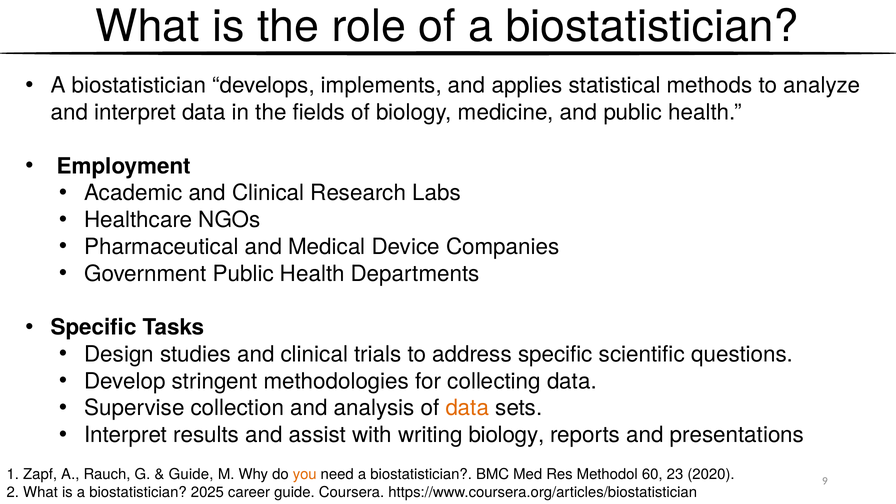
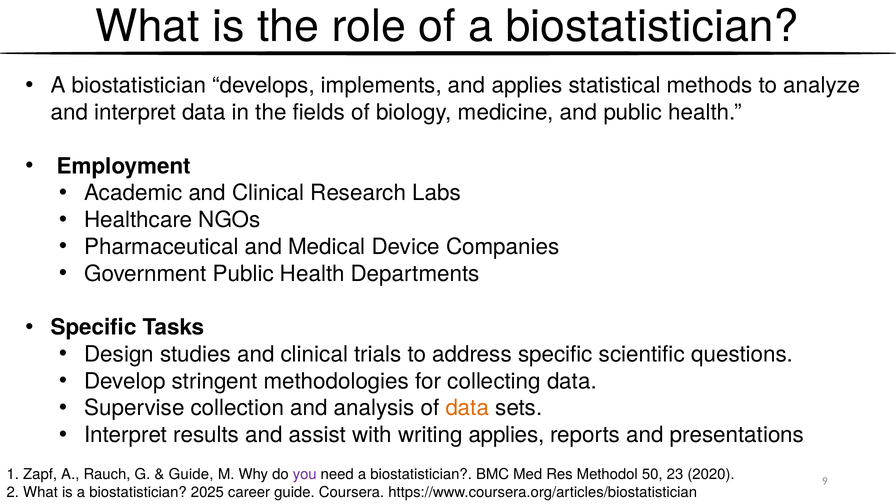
writing biology: biology -> applies
you colour: orange -> purple
60: 60 -> 50
